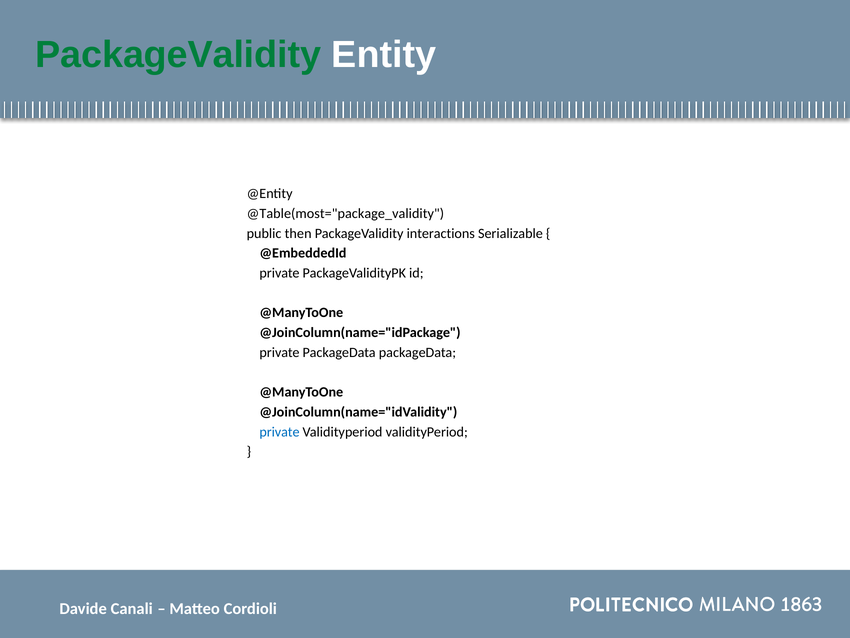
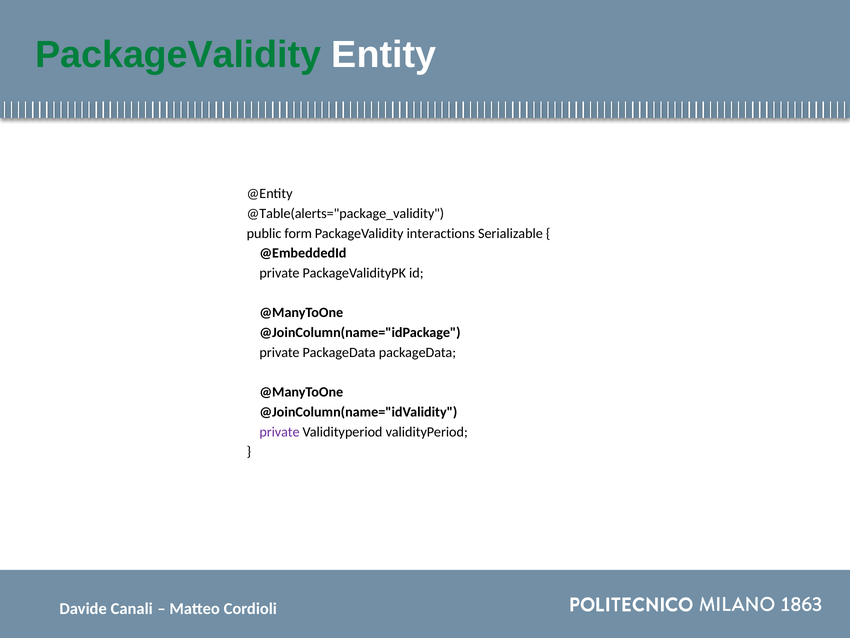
@Table(most="package_validity: @Table(most="package_validity -> @Table(alerts="package_validity
then: then -> form
private at (280, 432) colour: blue -> purple
